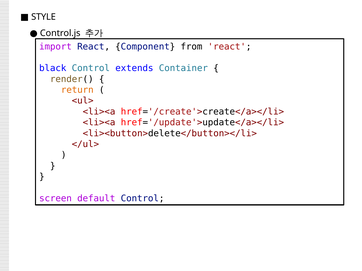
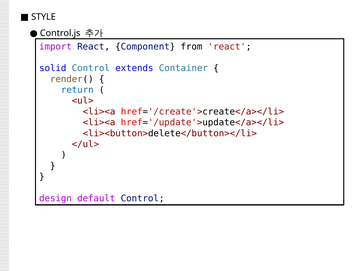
black: black -> solid
return colour: orange -> blue
screen: screen -> design
